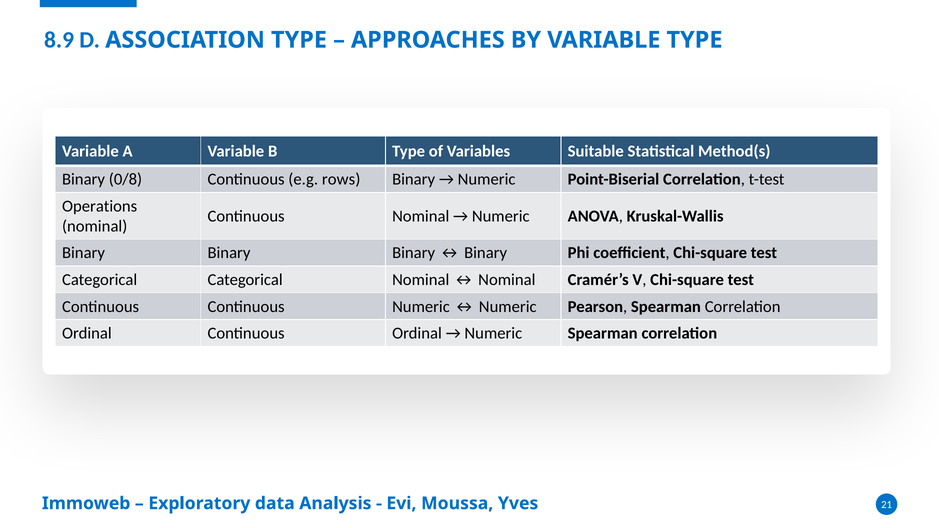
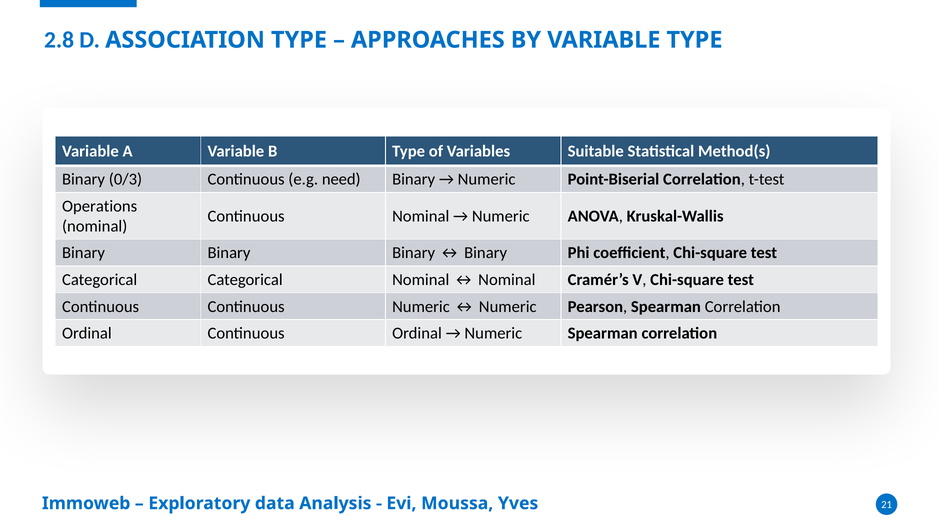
8.9: 8.9 -> 2.8
0/8: 0/8 -> 0/3
rows: rows -> need
